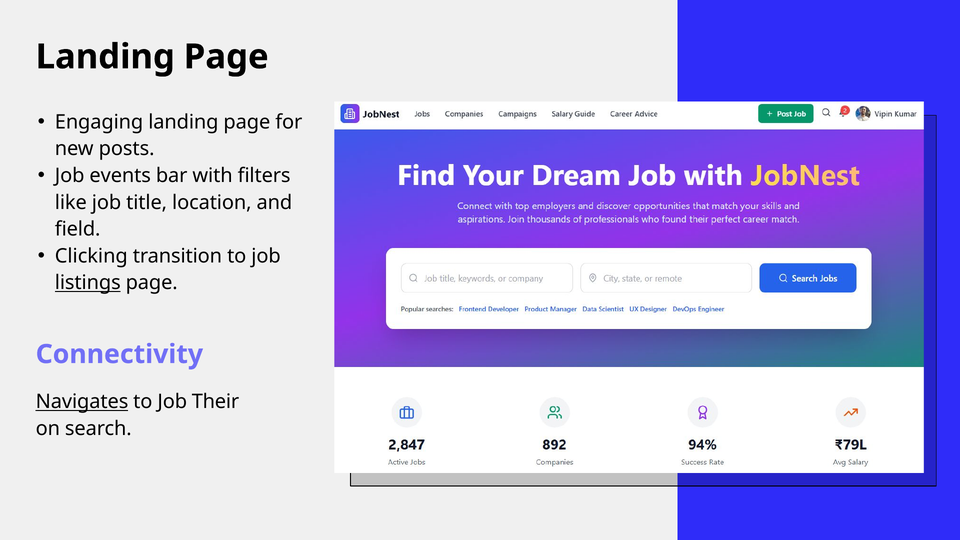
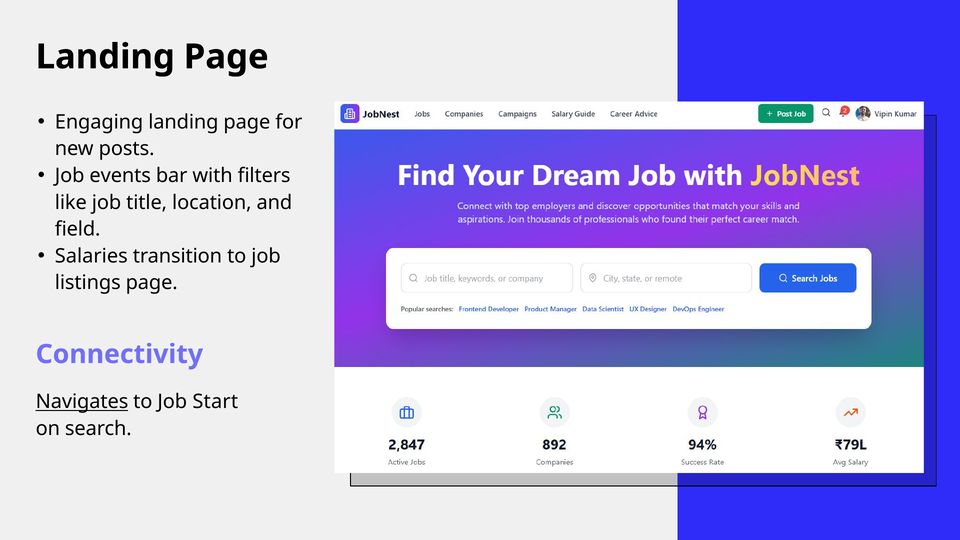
Clicking: Clicking -> Salaries
listings underline: present -> none
Their: Their -> Start
